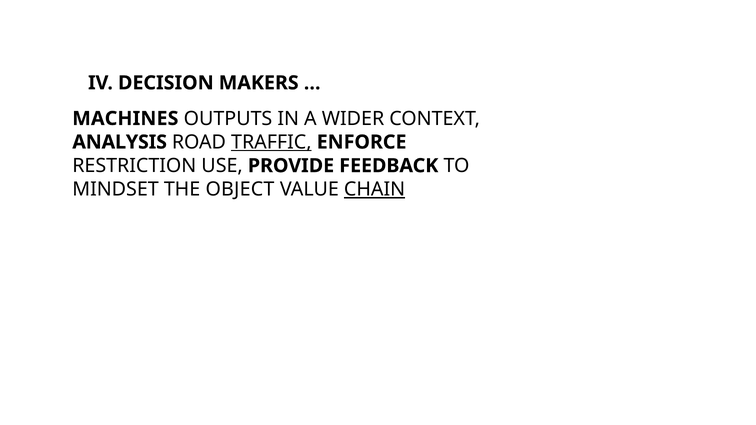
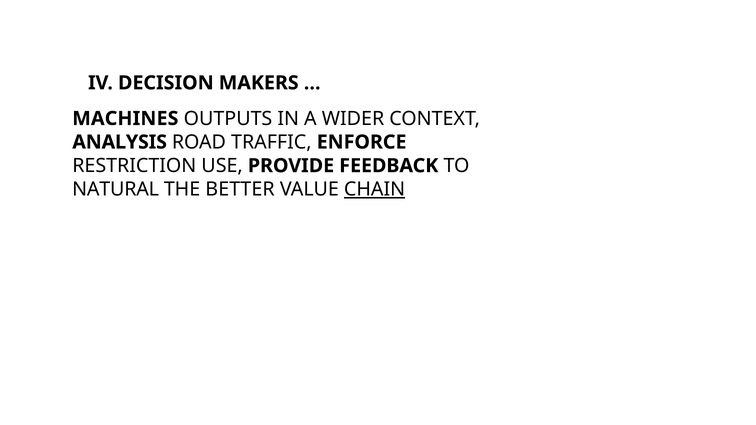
TRAFFIC underline: present -> none
MINDSET: MINDSET -> NATURAL
OBJECT: OBJECT -> BETTER
